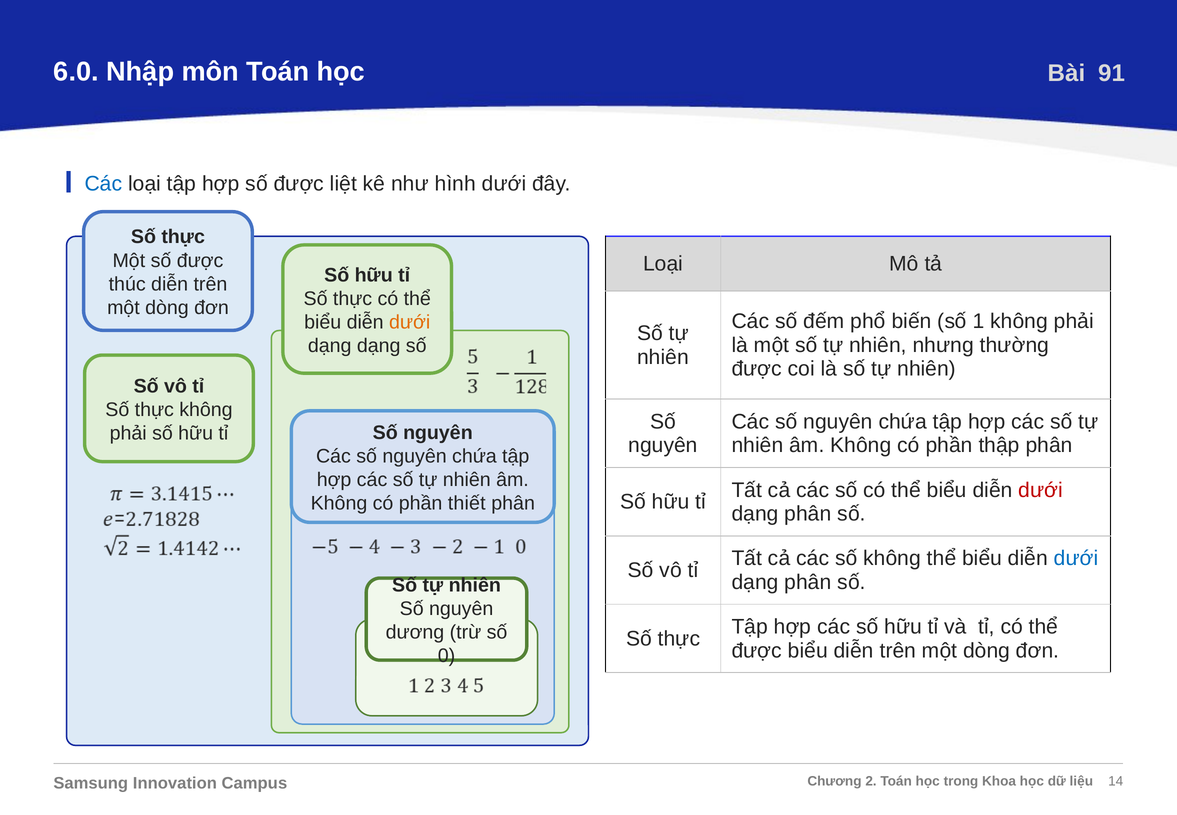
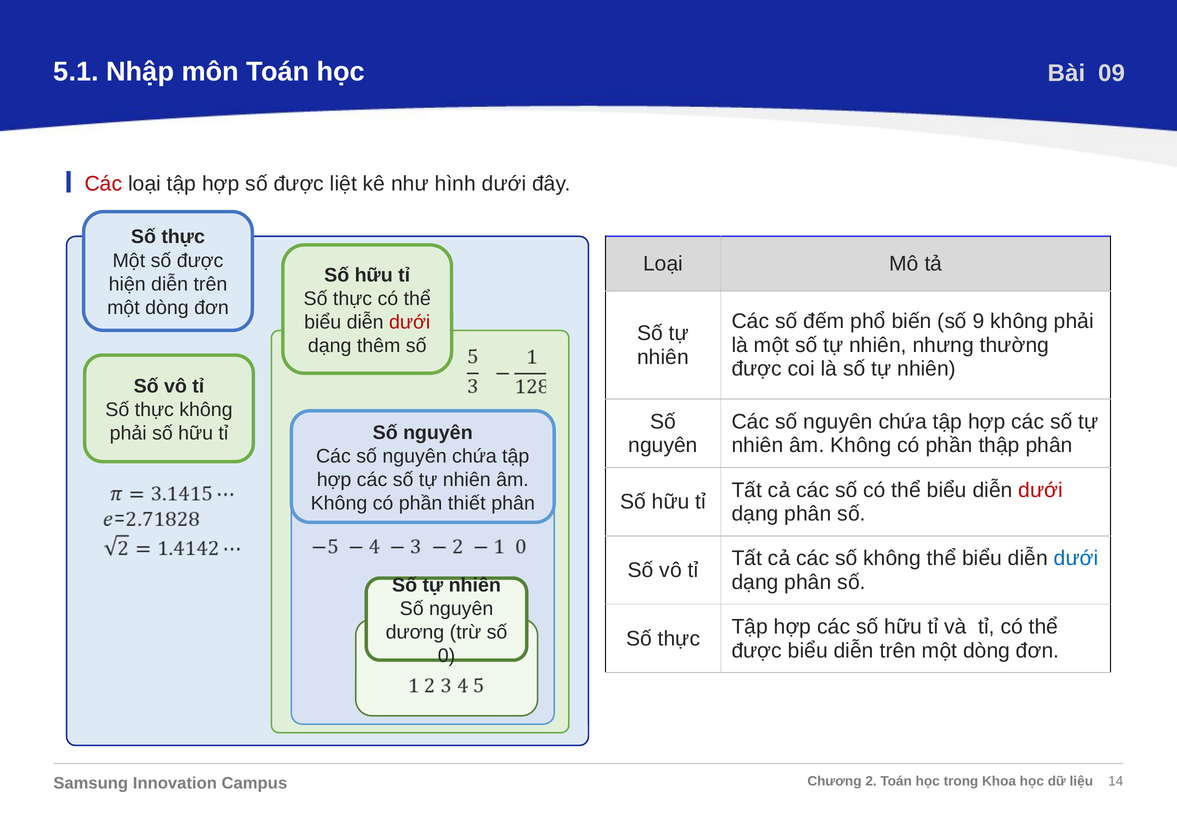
6.0: 6.0 -> 5.1
91: 91 -> 09
Các at (103, 184) colour: blue -> red
thúc: thúc -> hiện
1: 1 -> 9
dưới at (410, 322) colour: orange -> red
dạng dạng: dạng -> thêm
